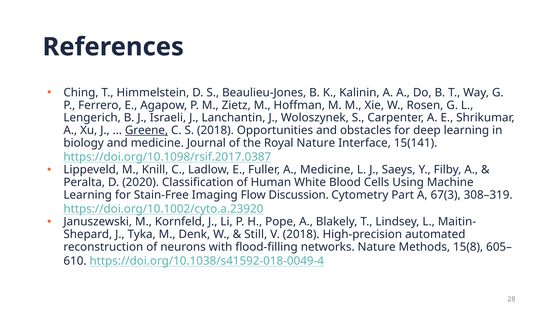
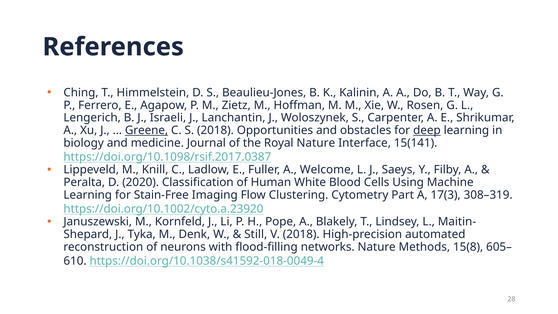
deep underline: none -> present
A Medicine: Medicine -> Welcome
Discussion: Discussion -> Clustering
67(3: 67(3 -> 17(3
